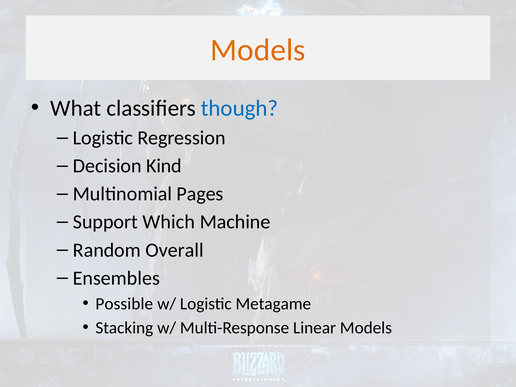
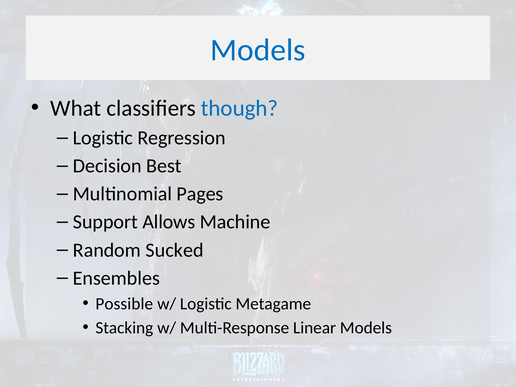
Models at (258, 50) colour: orange -> blue
Kind: Kind -> Best
Which: Which -> Allows
Overall: Overall -> Sucked
